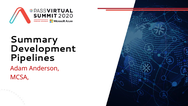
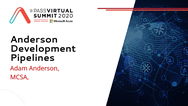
Summary at (34, 39): Summary -> Anderson
